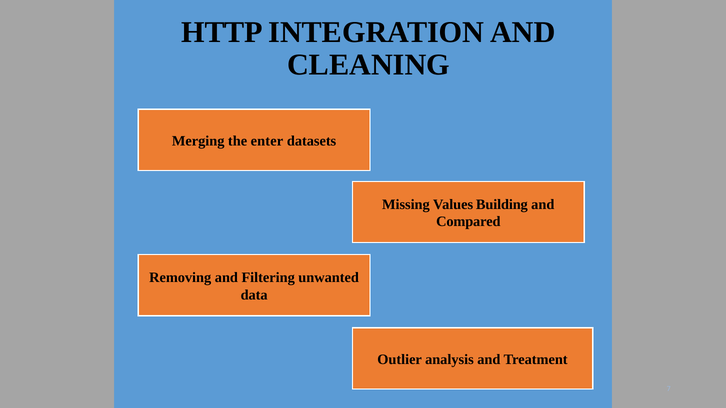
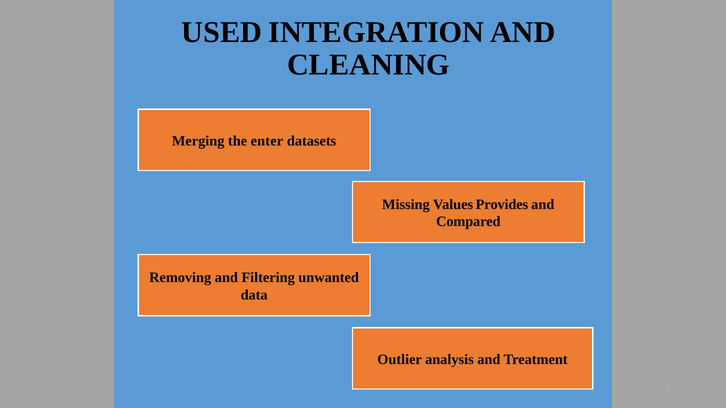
HTTP: HTTP -> USED
Building: Building -> Provides
